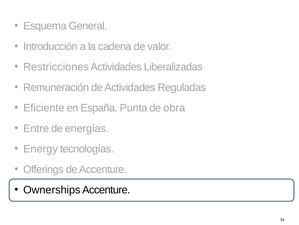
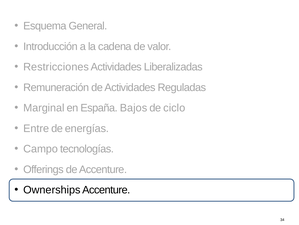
Eficiente: Eficiente -> Marginal
Punta: Punta -> Bajos
obra: obra -> ciclo
Energy: Energy -> Campo
